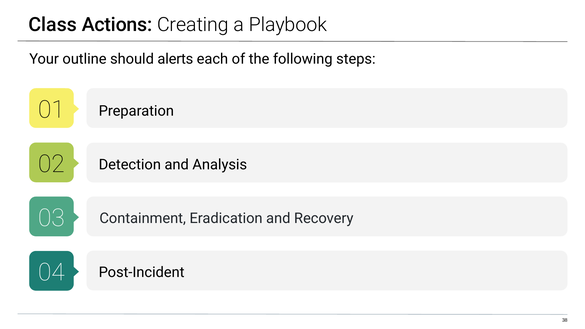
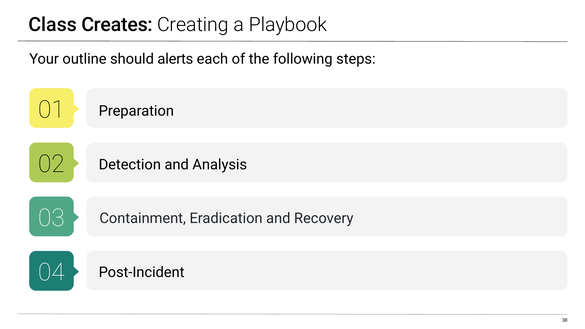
Actions: Actions -> Creates
